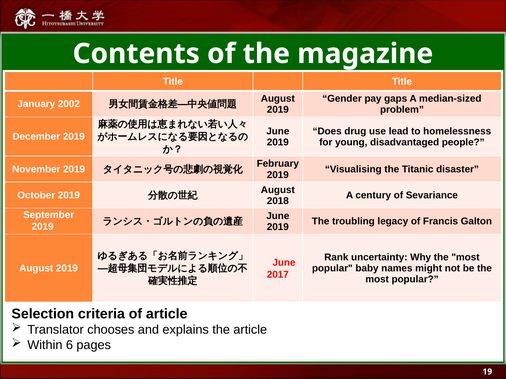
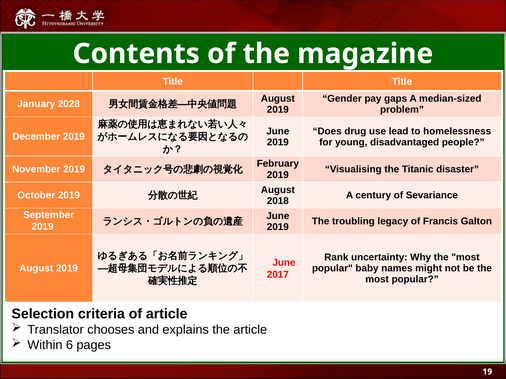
2002: 2002 -> 2028
